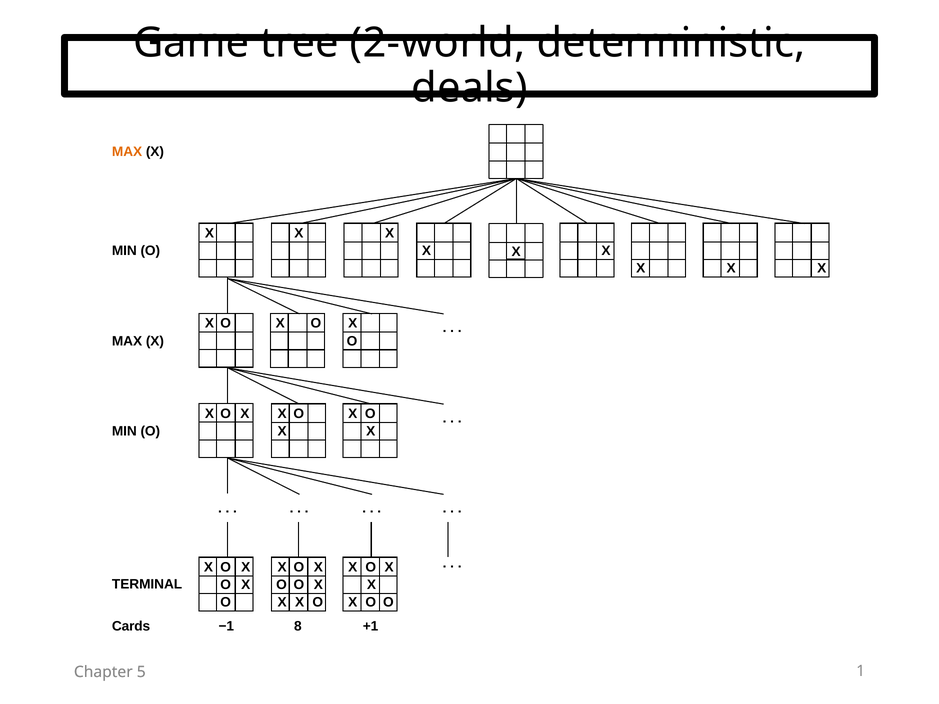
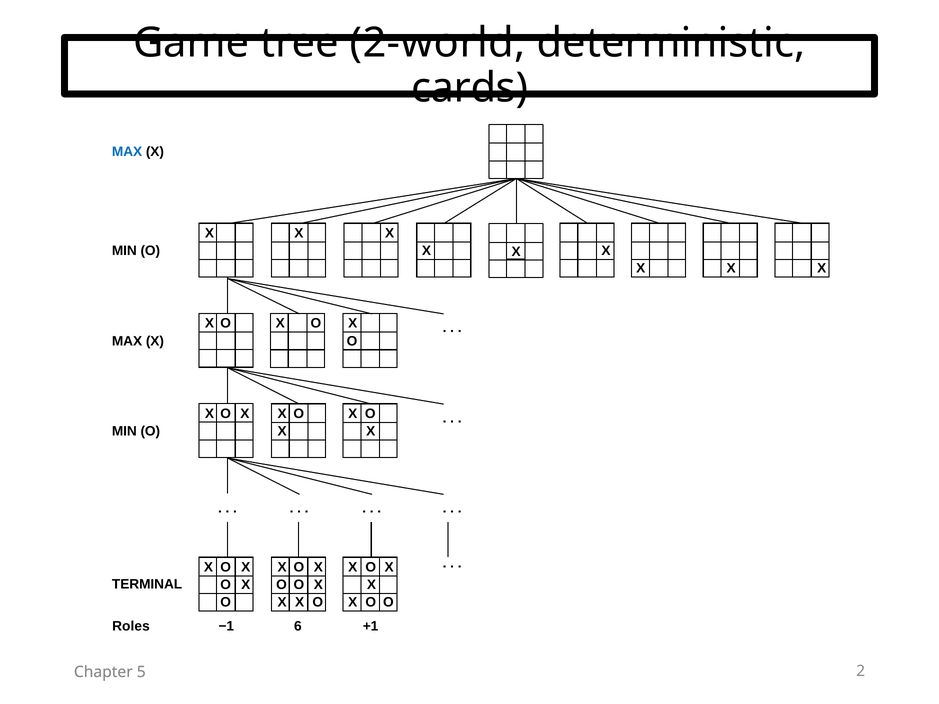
deals: deals -> cards
MAX at (127, 152) colour: orange -> blue
Cards: Cards -> Roles
8: 8 -> 6
1: 1 -> 2
